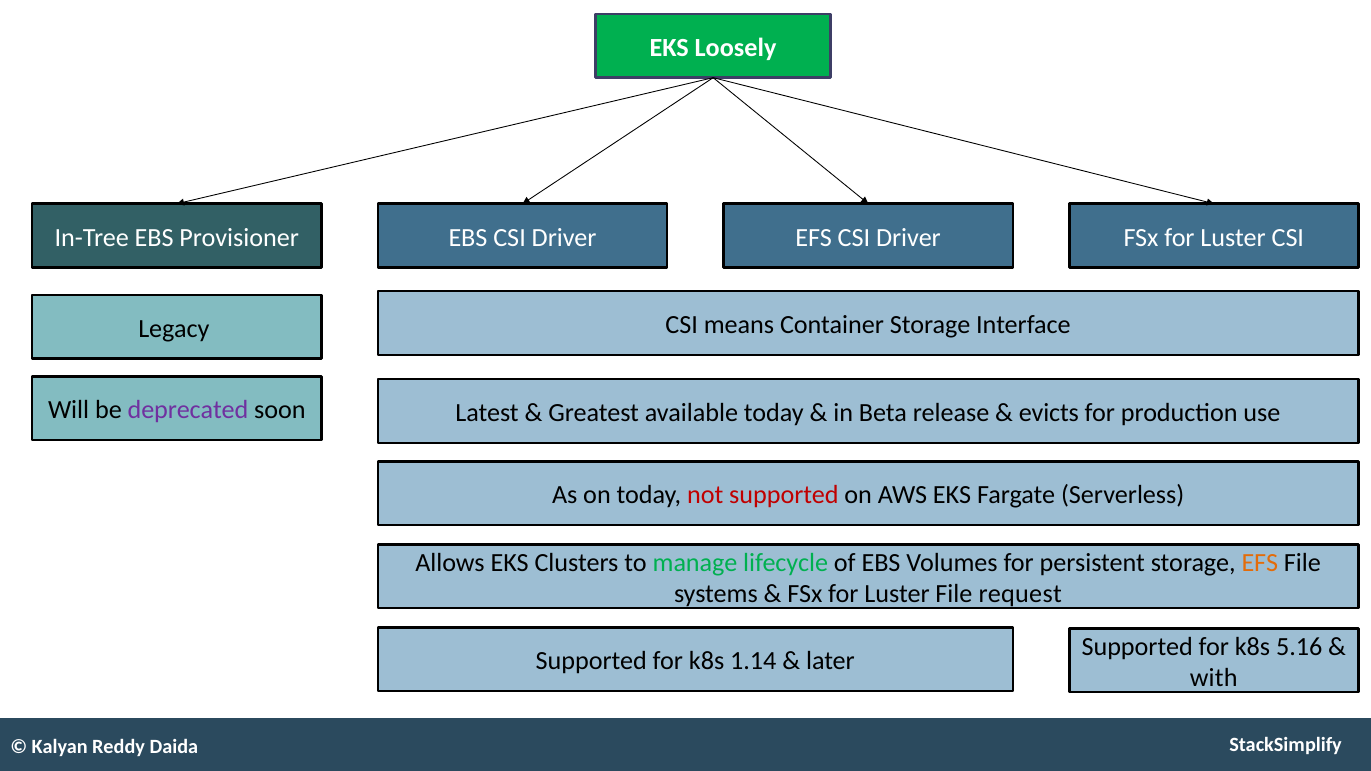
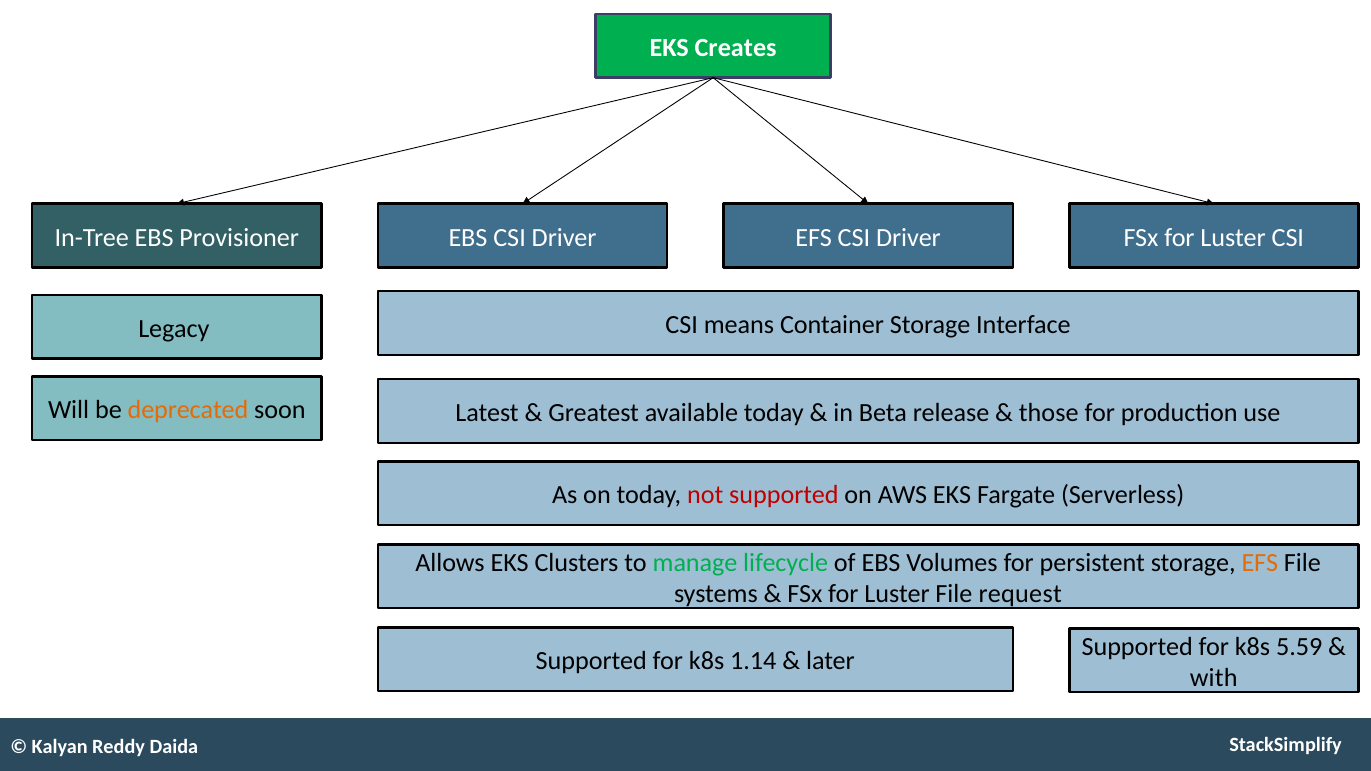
Loosely: Loosely -> Creates
deprecated colour: purple -> orange
evicts: evicts -> those
5.16: 5.16 -> 5.59
